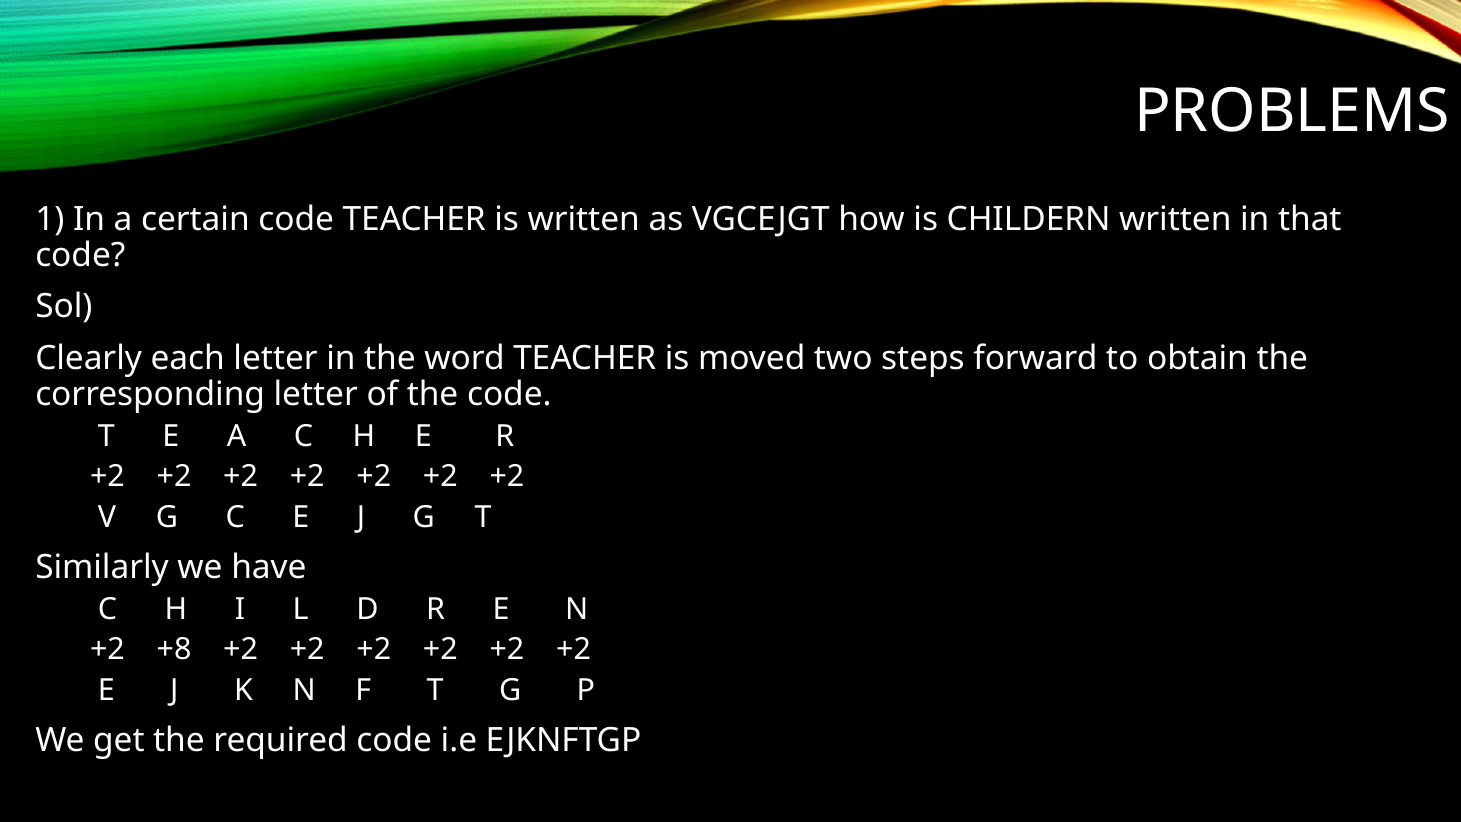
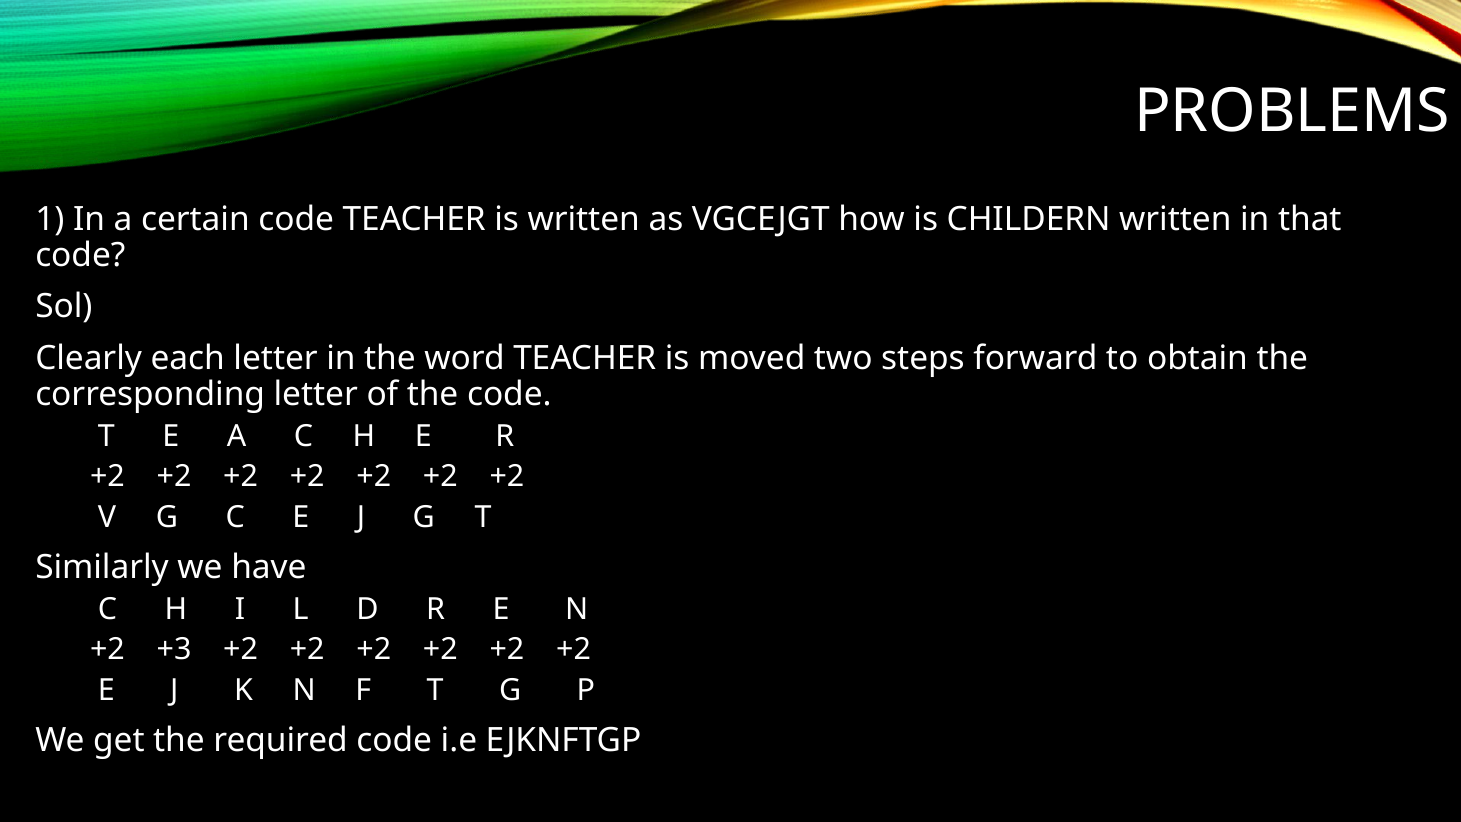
+8: +8 -> +3
